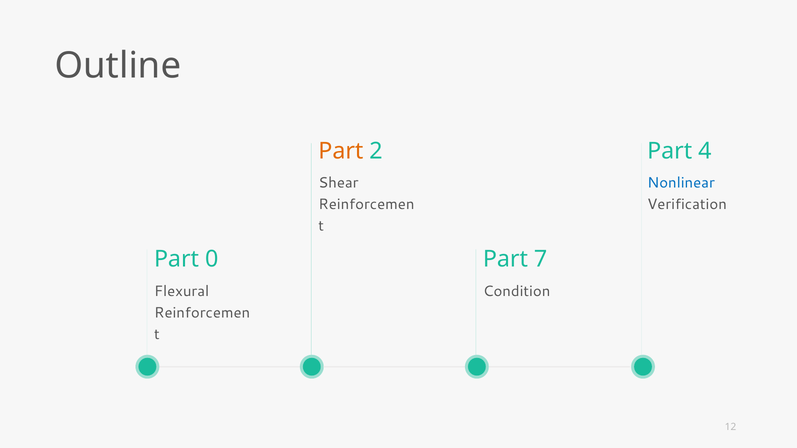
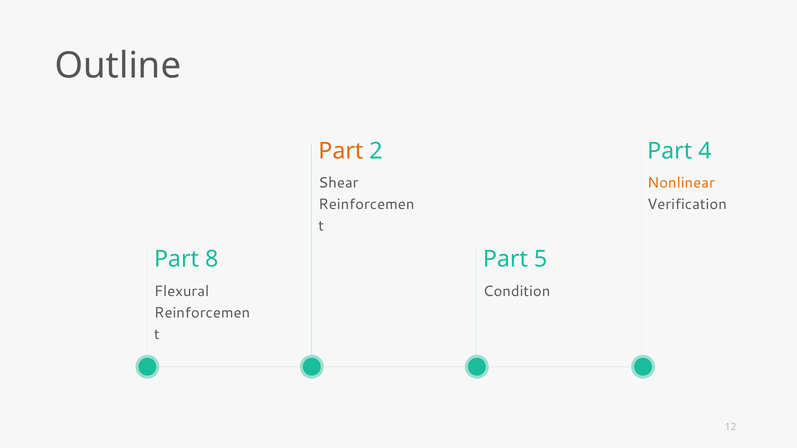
Nonlinear colour: blue -> orange
0: 0 -> 8
7: 7 -> 5
